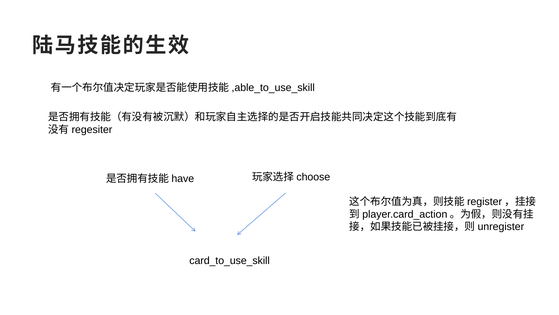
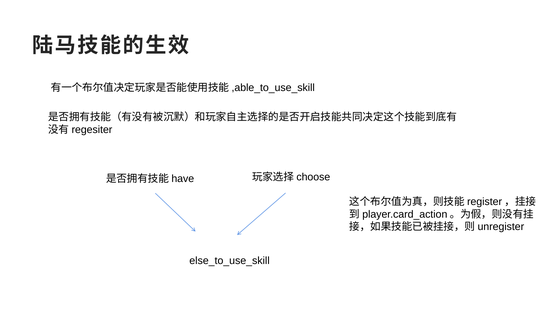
card_to_use_skill: card_to_use_skill -> else_to_use_skill
